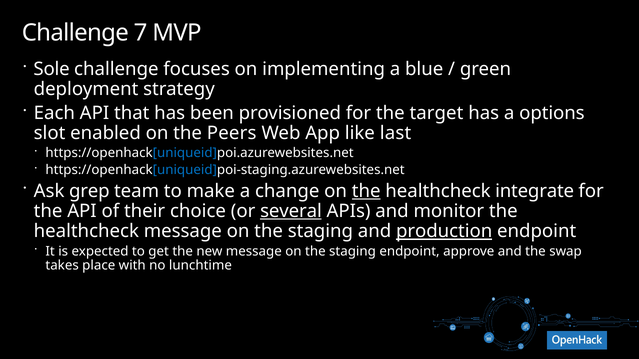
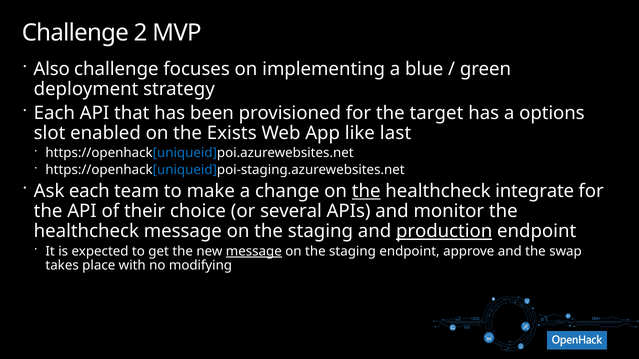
7: 7 -> 2
Sole: Sole -> Also
Peers: Peers -> Exists
Ask grep: grep -> each
several underline: present -> none
message at (254, 251) underline: none -> present
lunchtime: lunchtime -> modifying
